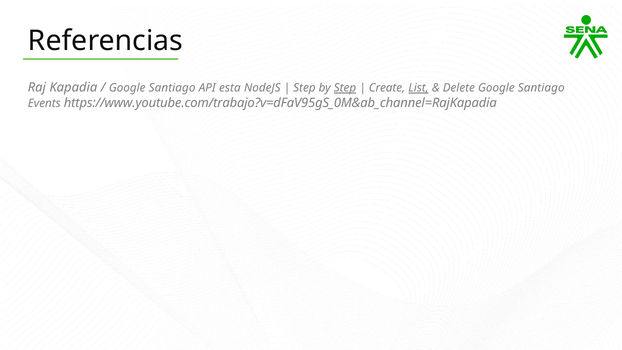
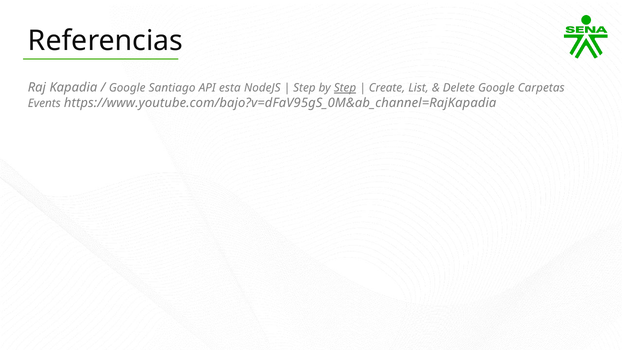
List underline: present -> none
Delete Google Santiago: Santiago -> Carpetas
https://www.youtube.com/trabajo?v=dFaV95gS_0M&ab_channel=RajKapadia: https://www.youtube.com/trabajo?v=dFaV95gS_0M&ab_channel=RajKapadia -> https://www.youtube.com/bajo?v=dFaV95gS_0M&ab_channel=RajKapadia
